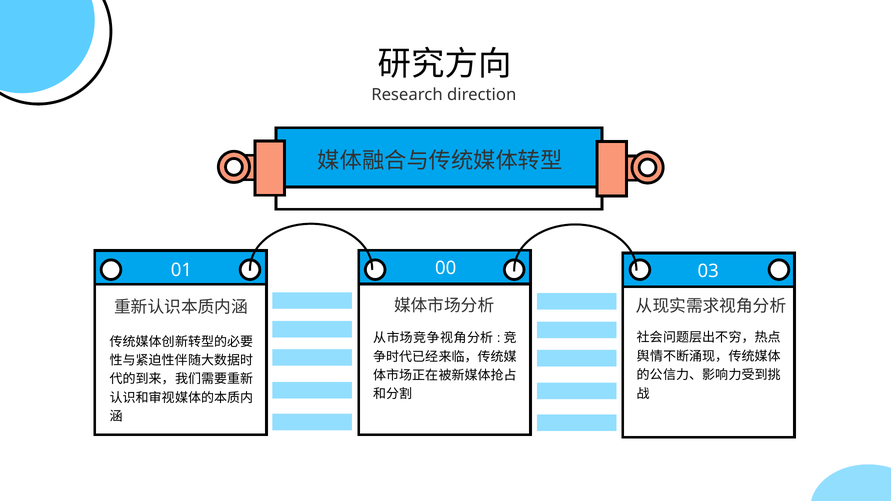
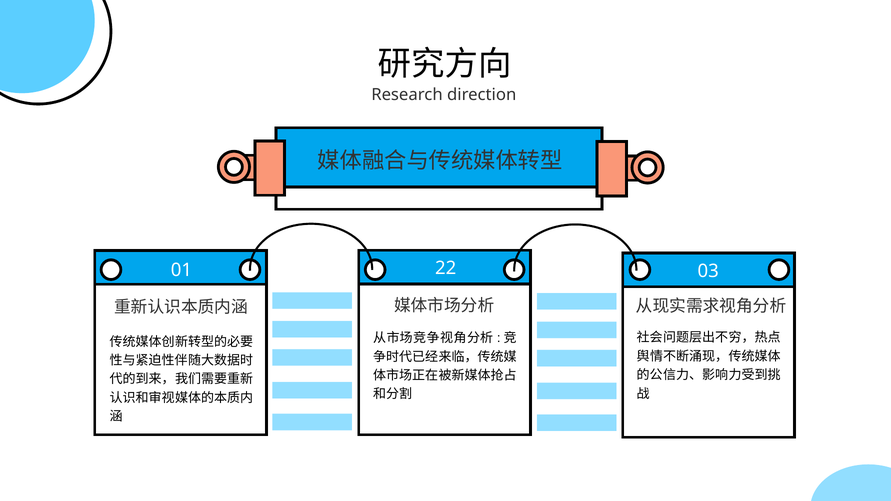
00: 00 -> 22
